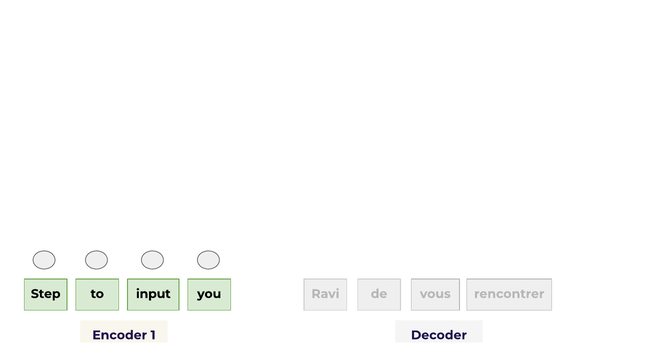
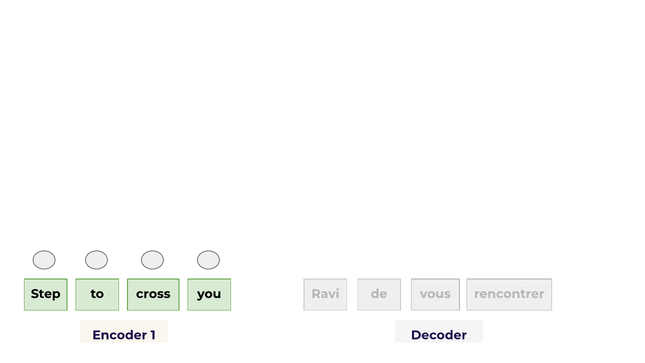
input: input -> cross
